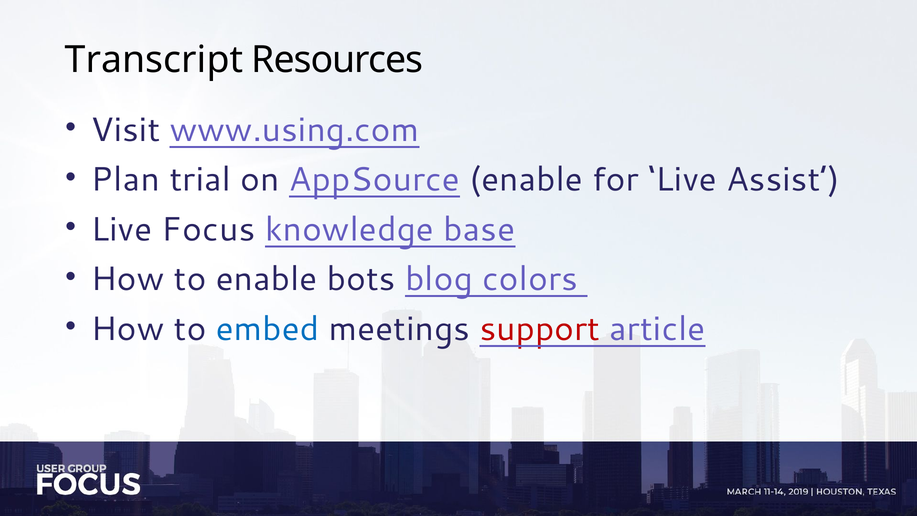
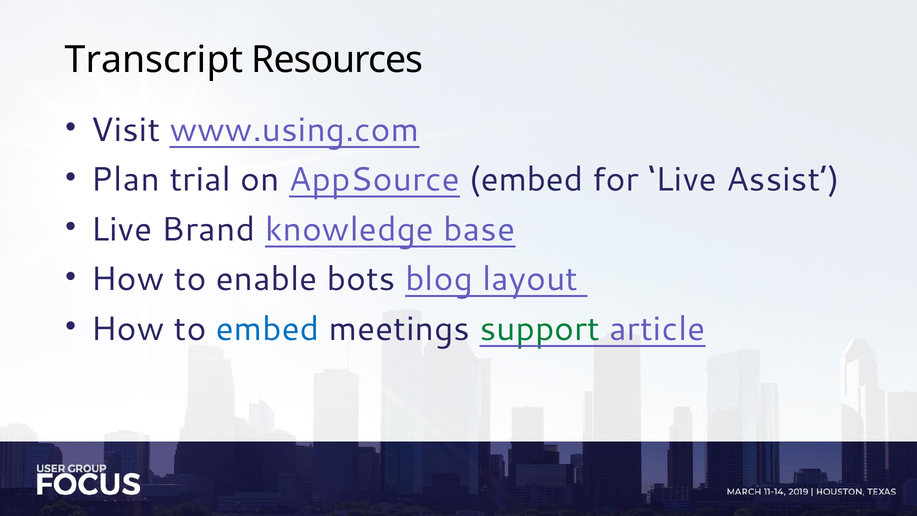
AppSource enable: enable -> embed
Focus: Focus -> Brand
colors: colors -> layout
support colour: red -> green
